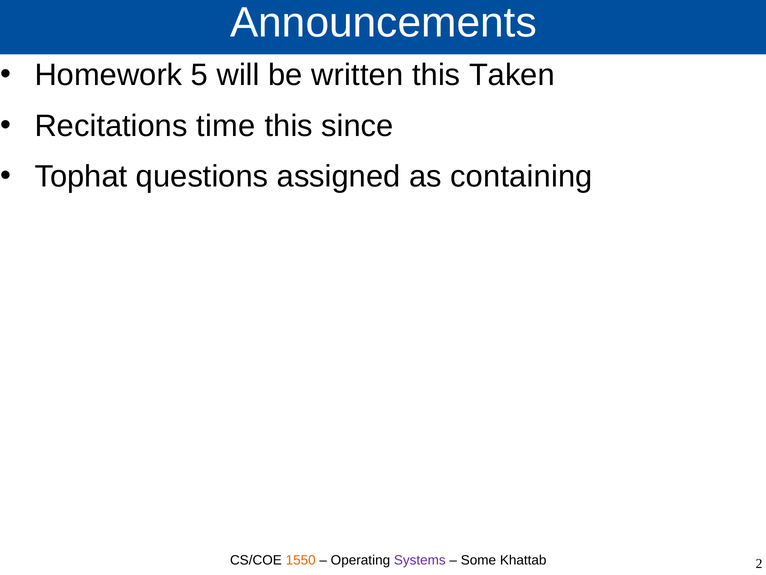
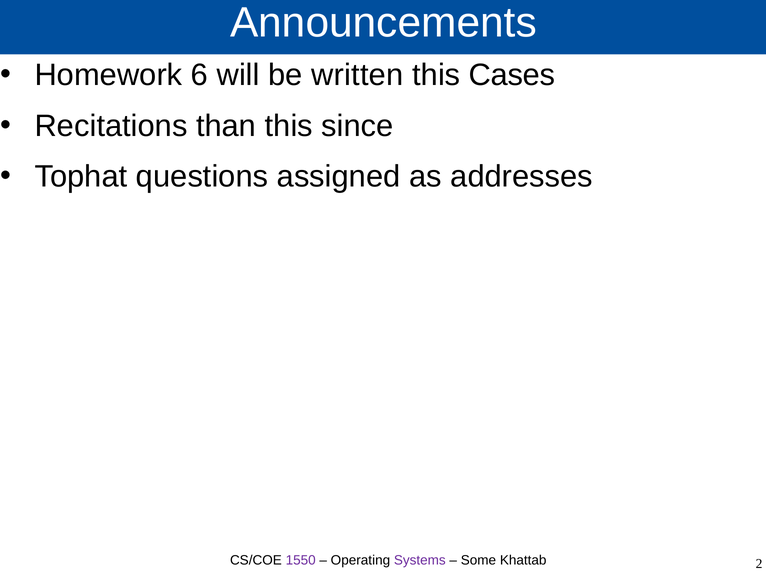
5: 5 -> 6
Taken: Taken -> Cases
time: time -> than
containing: containing -> addresses
1550 colour: orange -> purple
